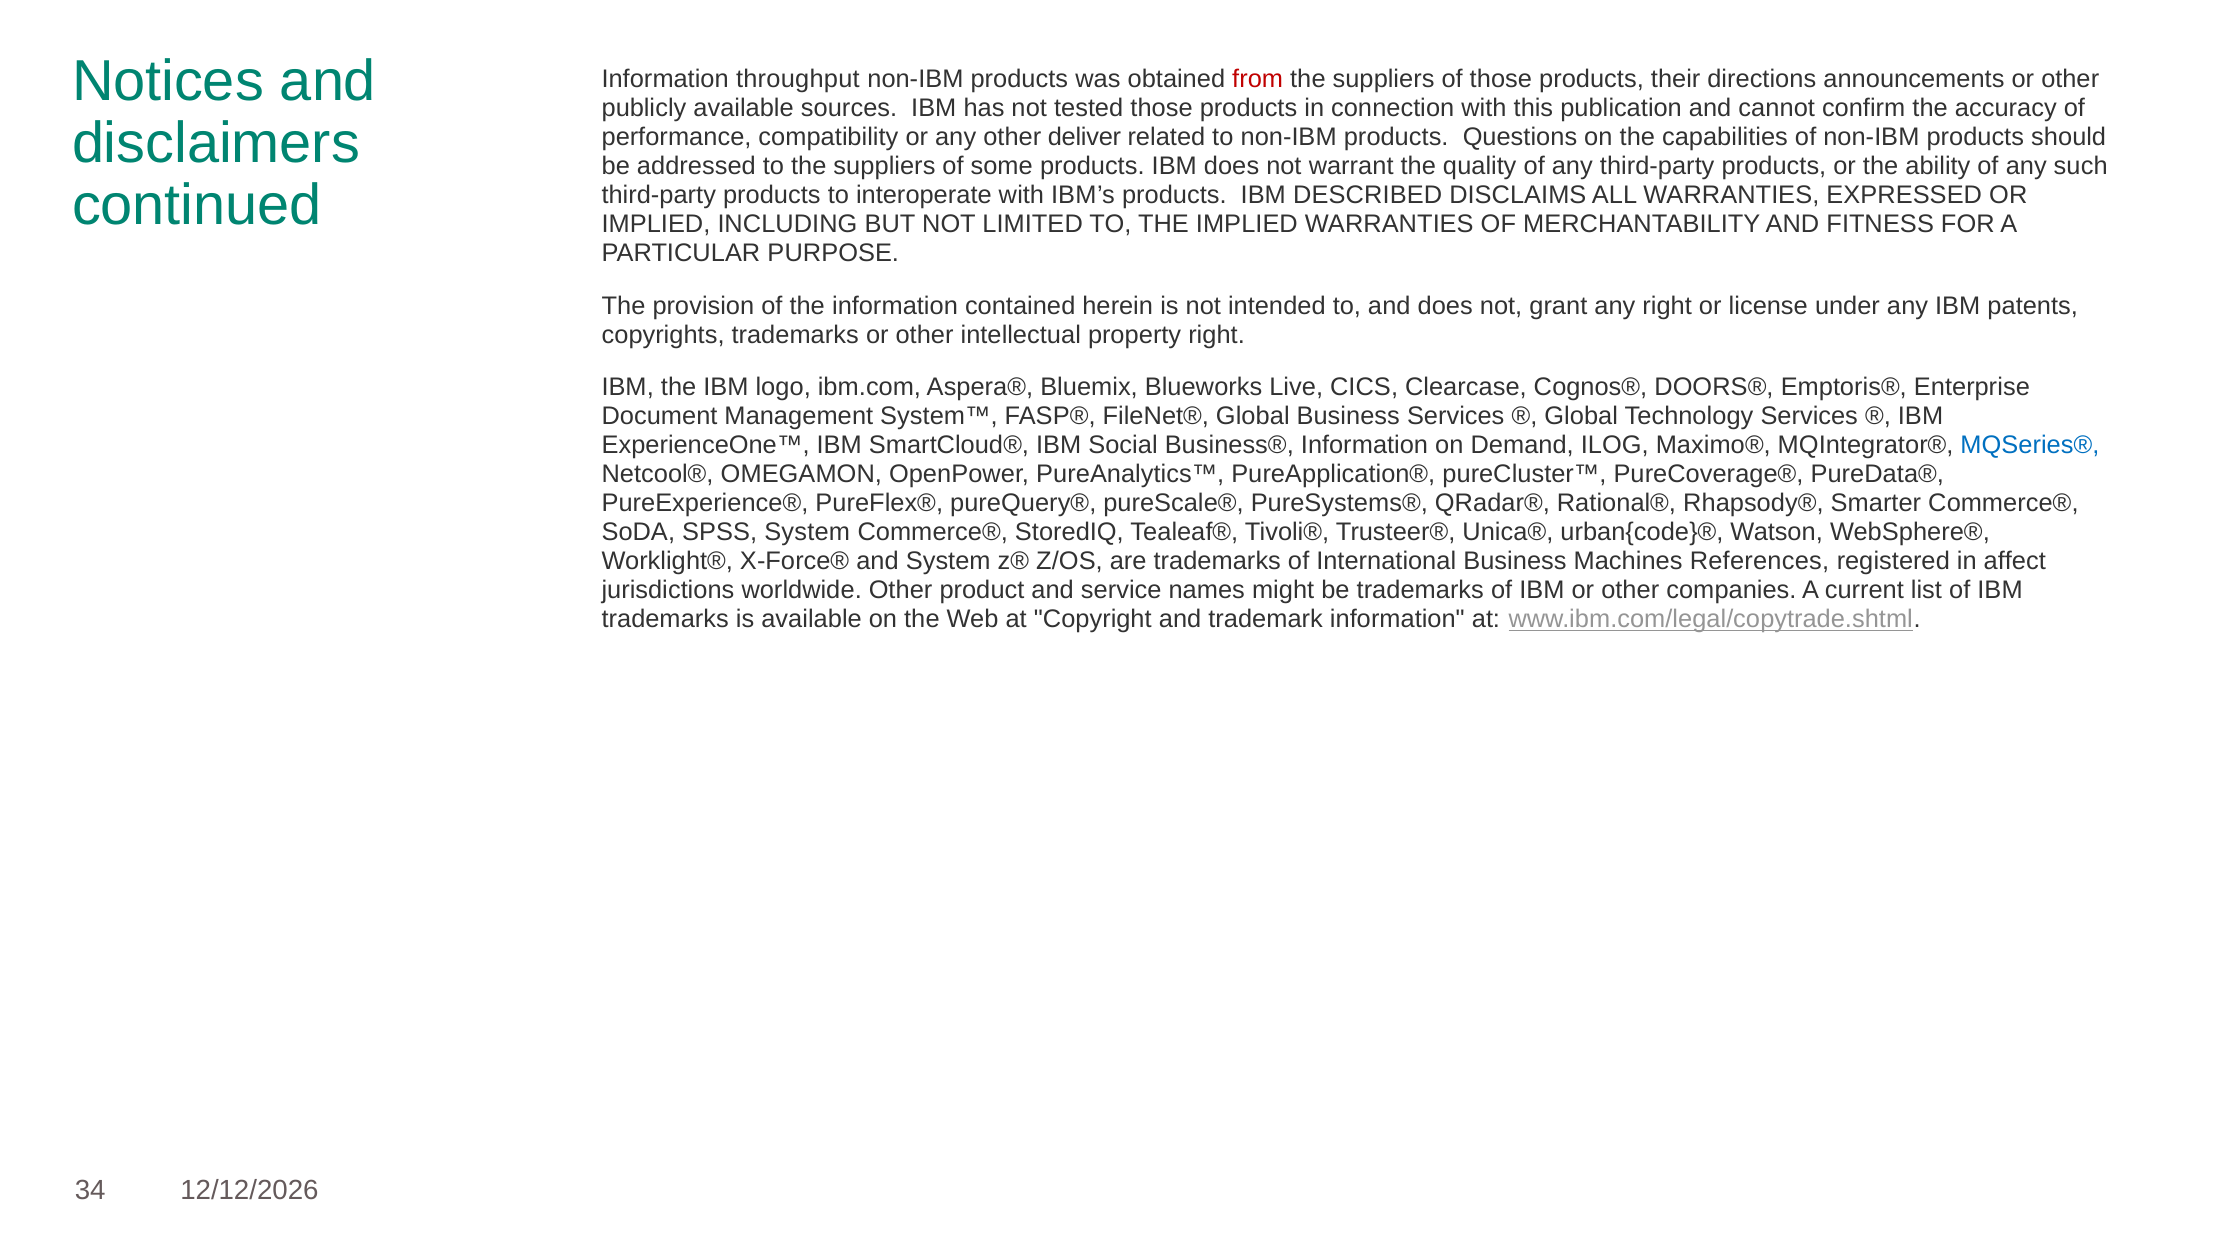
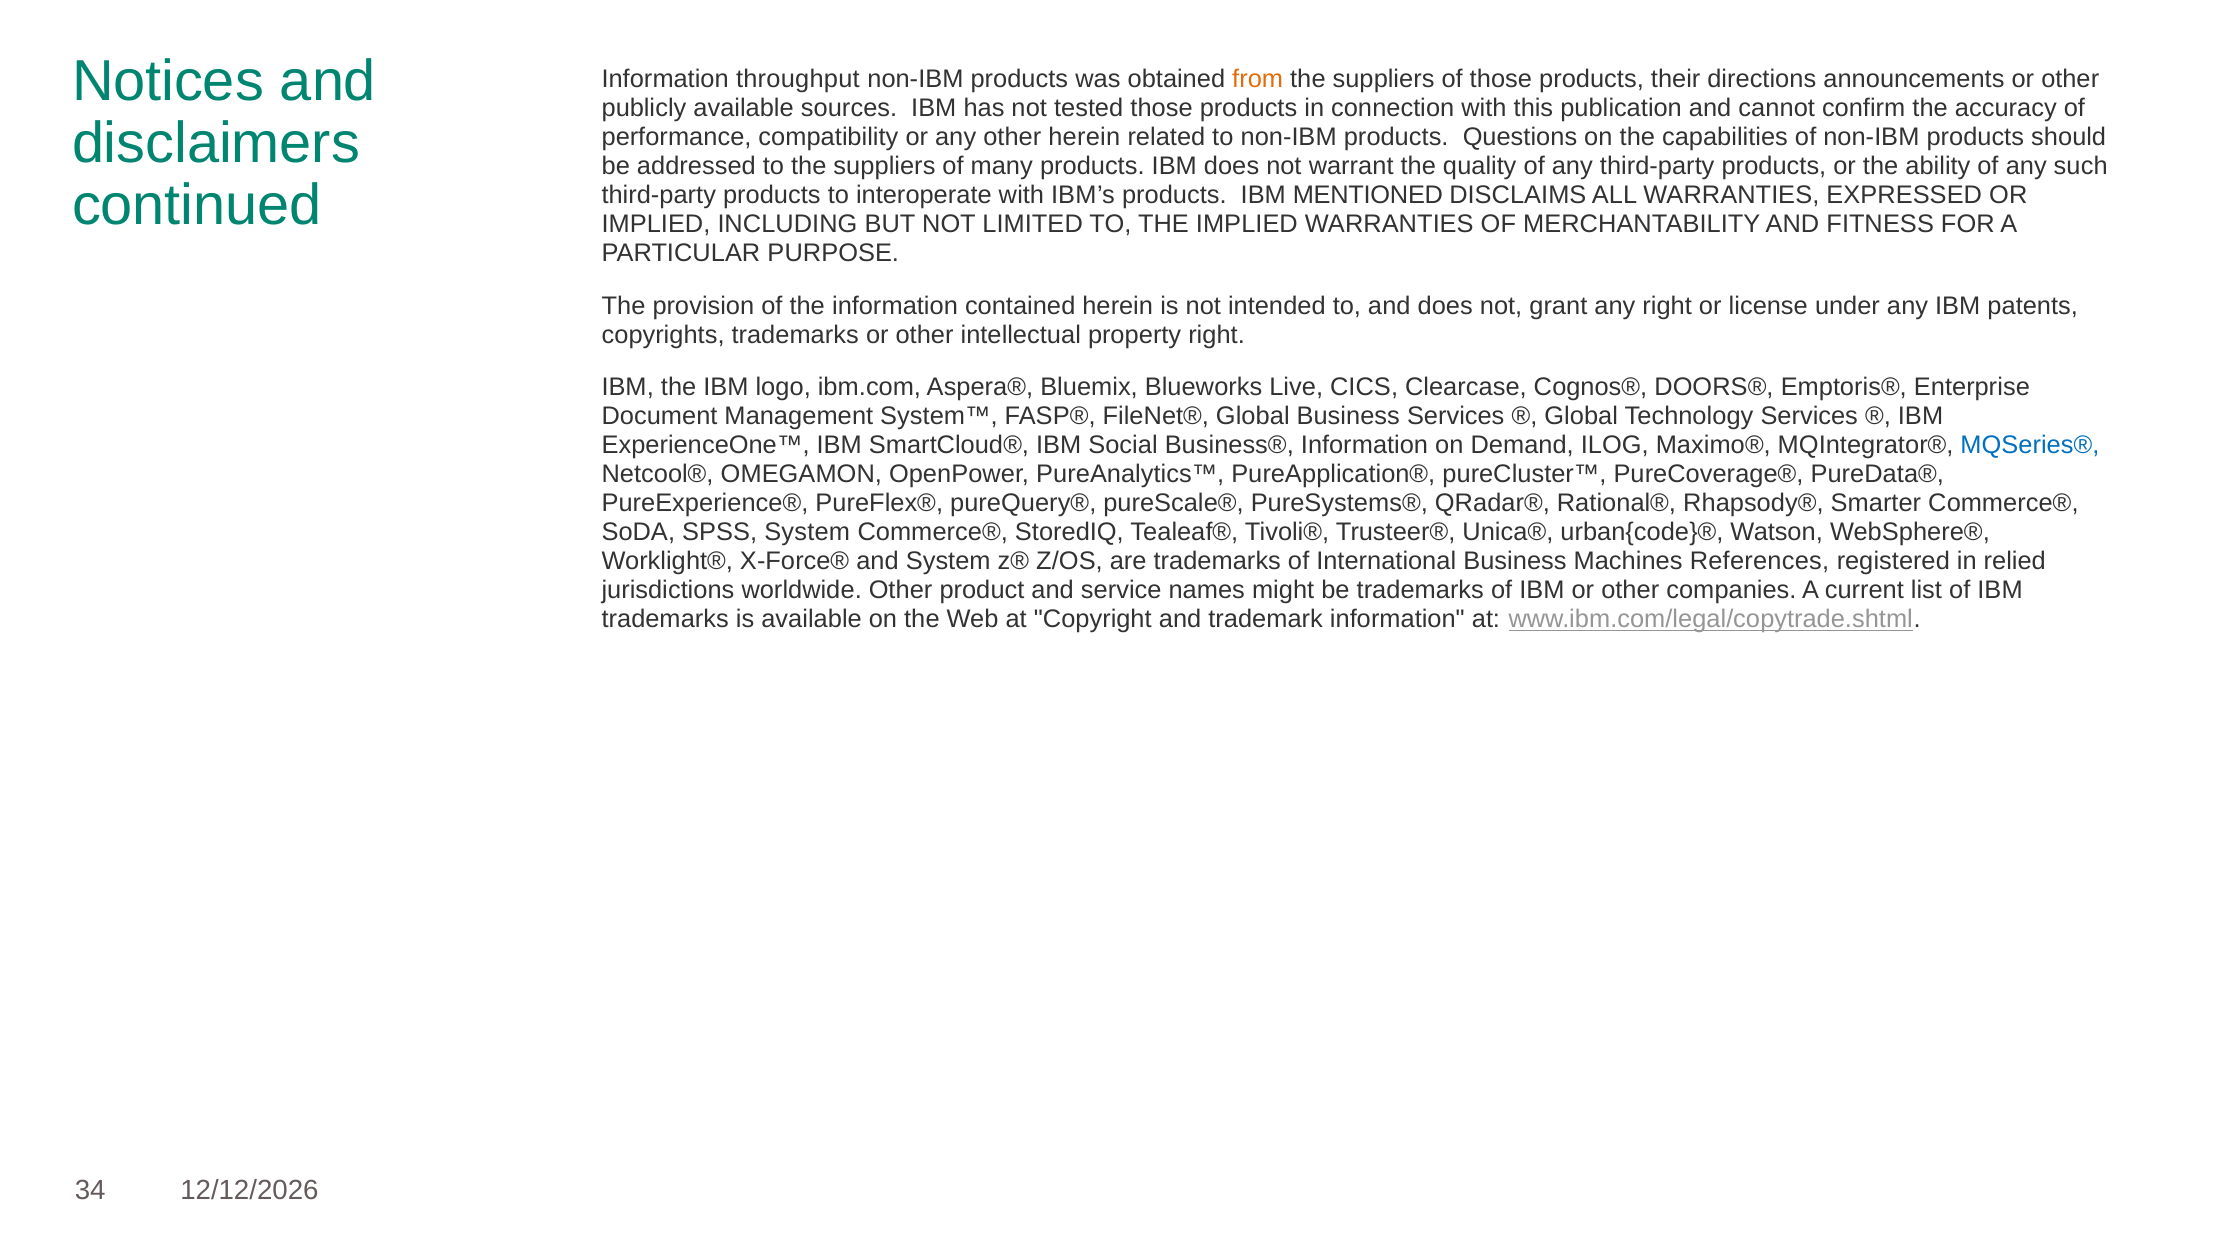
from colour: red -> orange
other deliver: deliver -> herein
some: some -> many
DESCRIBED: DESCRIBED -> MENTIONED
affect: affect -> relied
